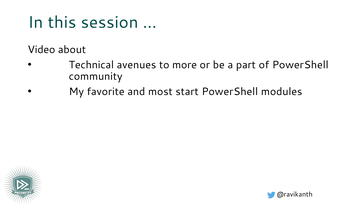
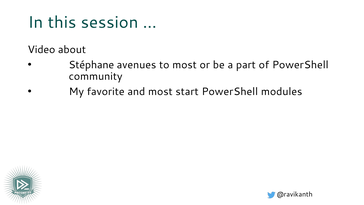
Technical: Technical -> Stéphane
to more: more -> most
